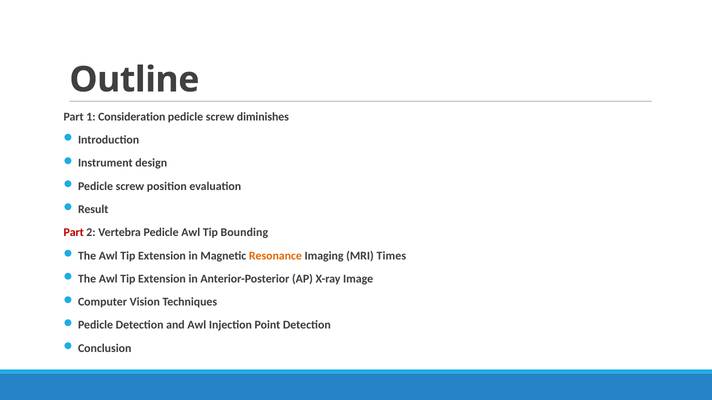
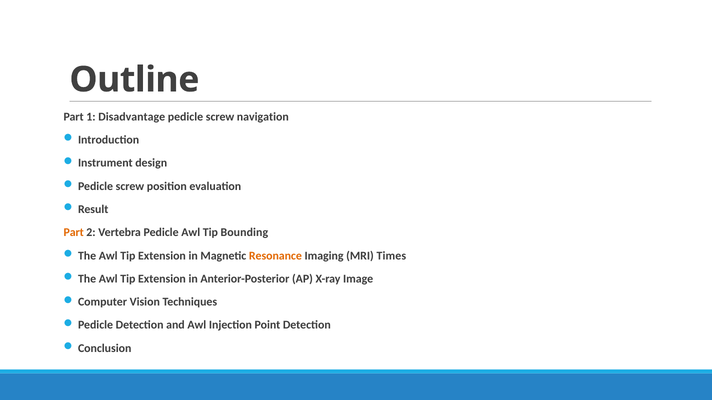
Consideration: Consideration -> Disadvantage
diminishes: diminishes -> navigation
Part at (74, 233) colour: red -> orange
